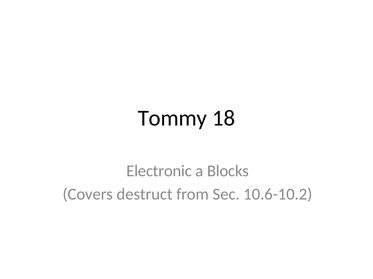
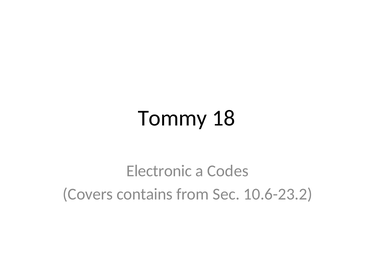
Blocks: Blocks -> Codes
destruct: destruct -> contains
10.6-10.2: 10.6-10.2 -> 10.6-23.2
